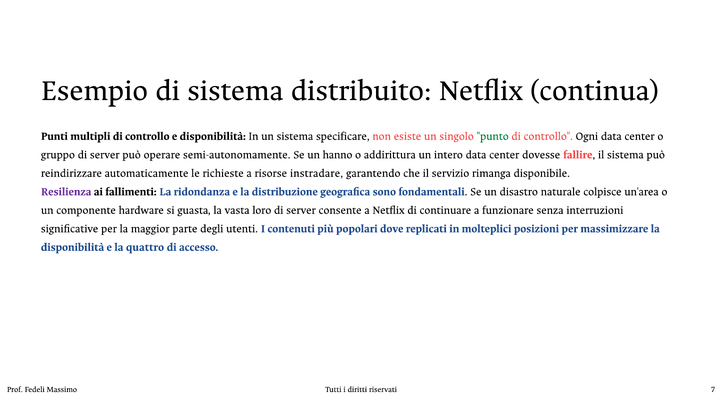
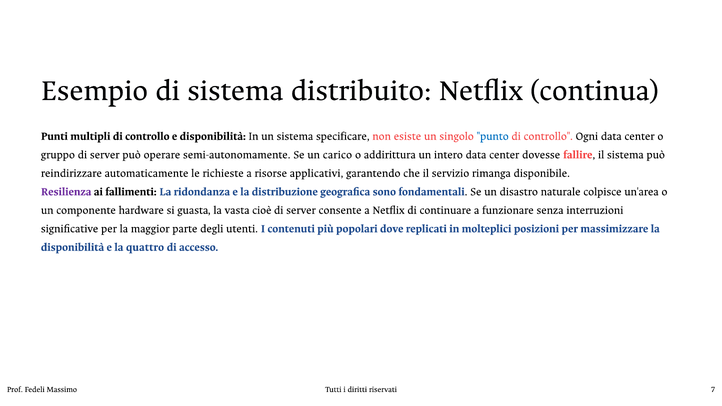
punto colour: green -> blue
hanno: hanno -> carico
instradare: instradare -> applicativi
loro: loro -> cioè
